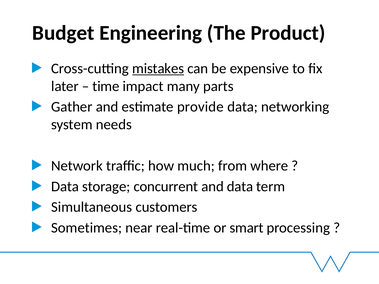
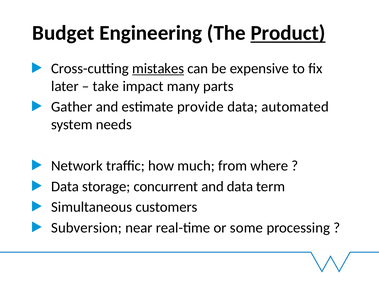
Product underline: none -> present
time: time -> take
networking: networking -> automated
Sometimes: Sometimes -> Subversion
smart: smart -> some
